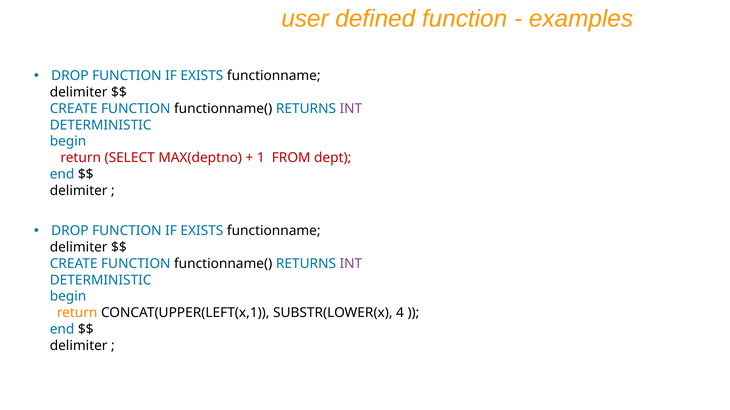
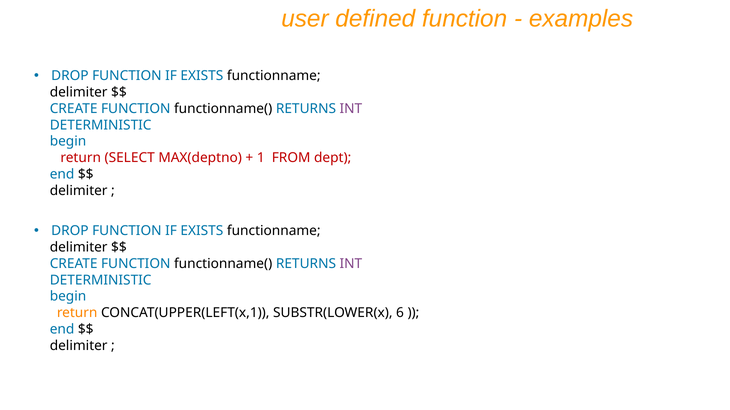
4: 4 -> 6
